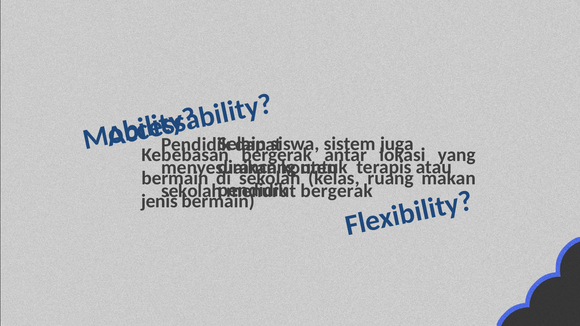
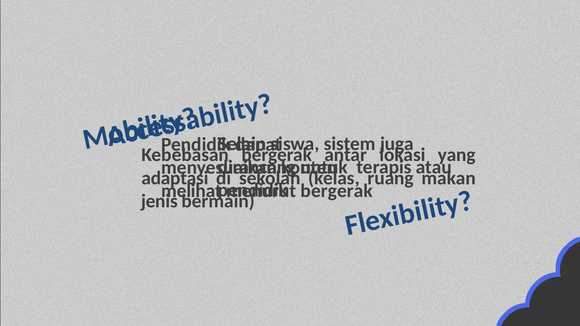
bermain at (175, 178): bermain -> adaptasi
sekolah at (192, 191): sekolah -> melihat
